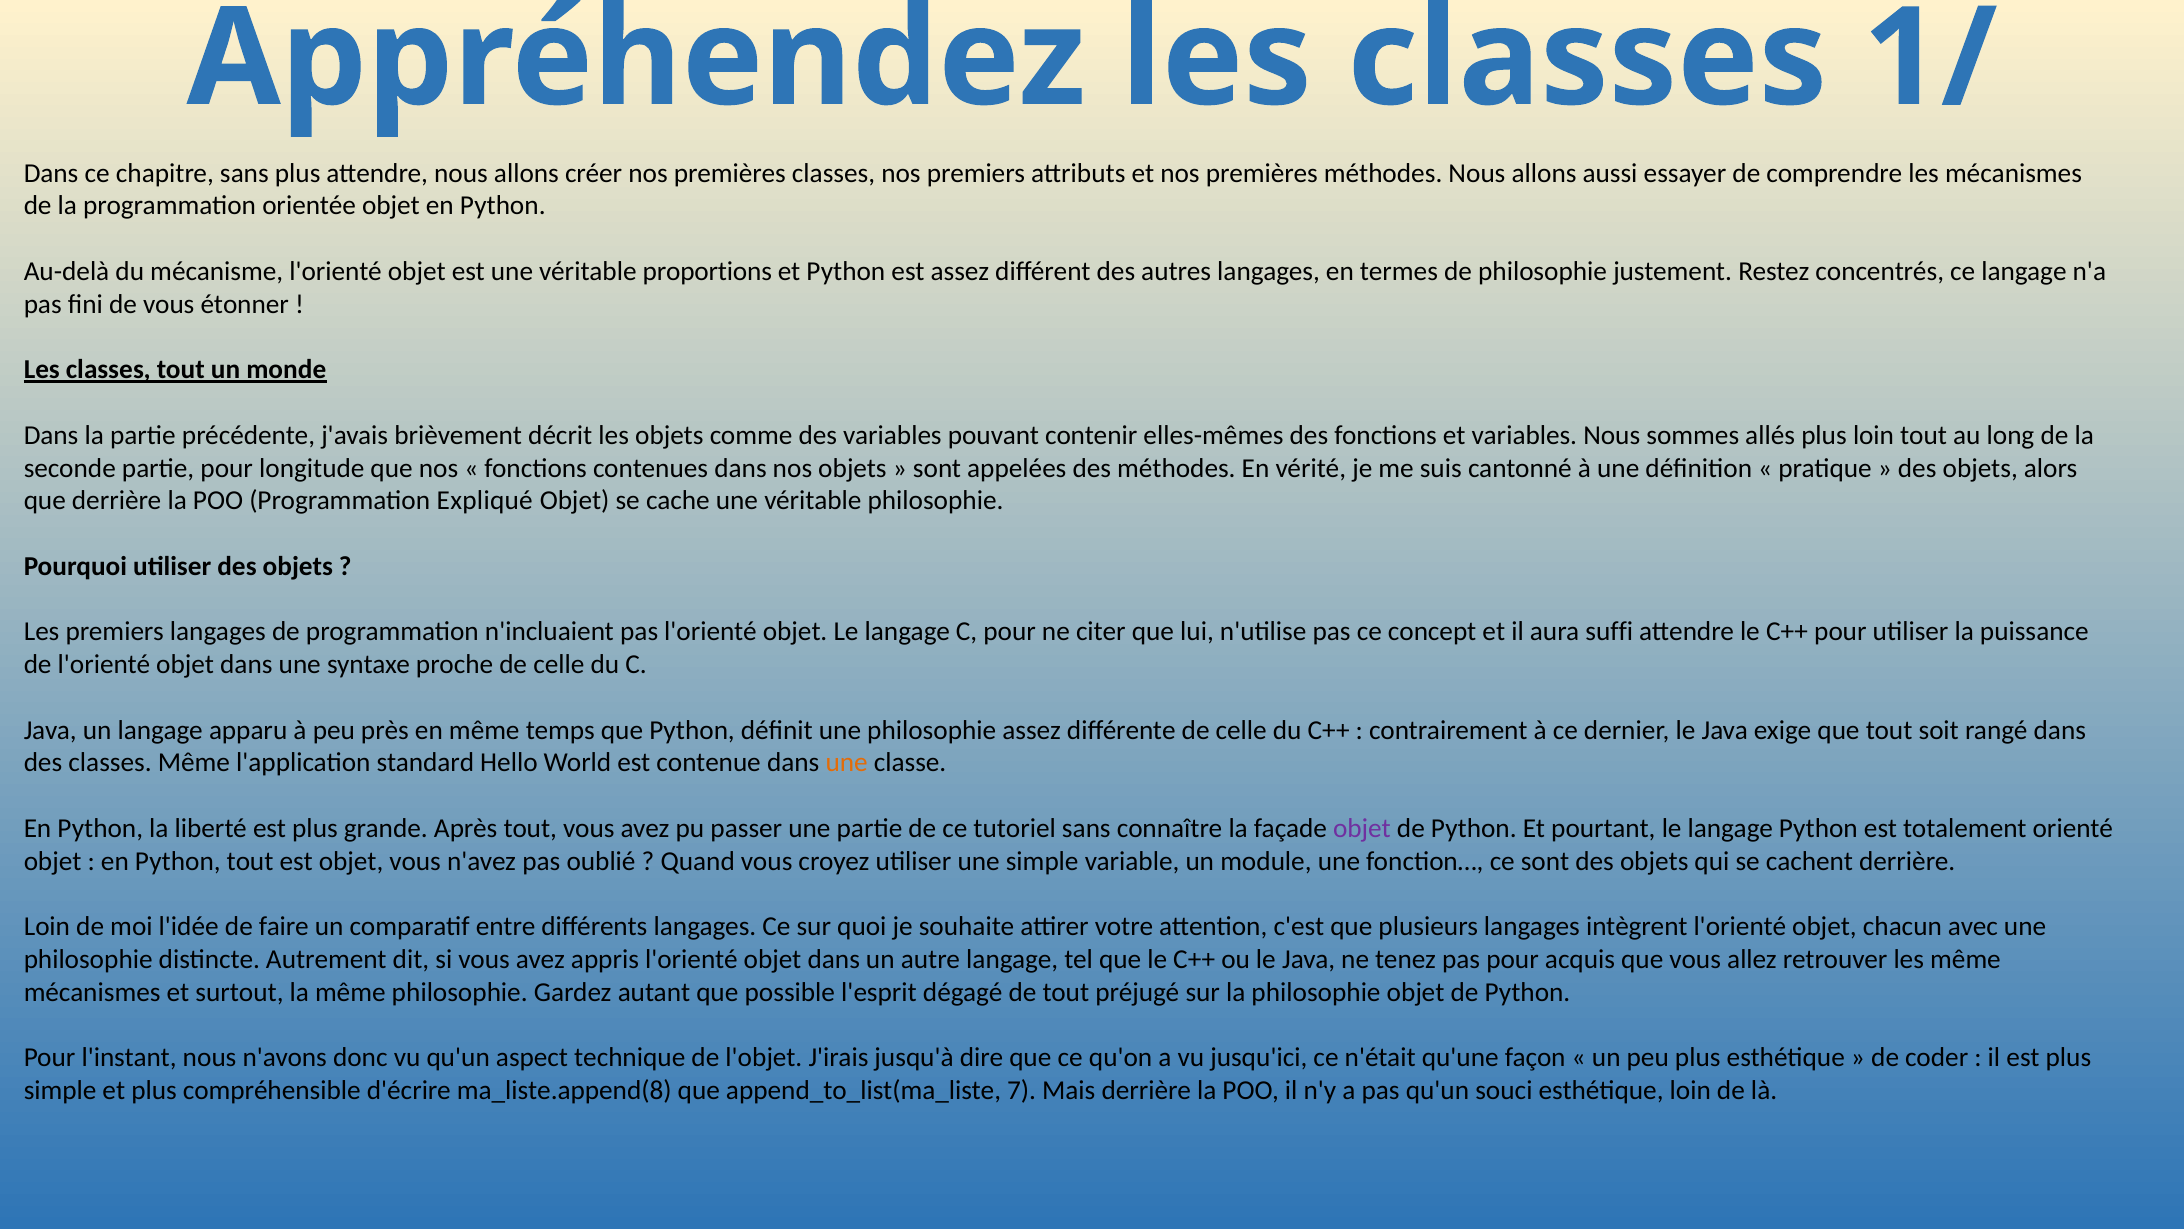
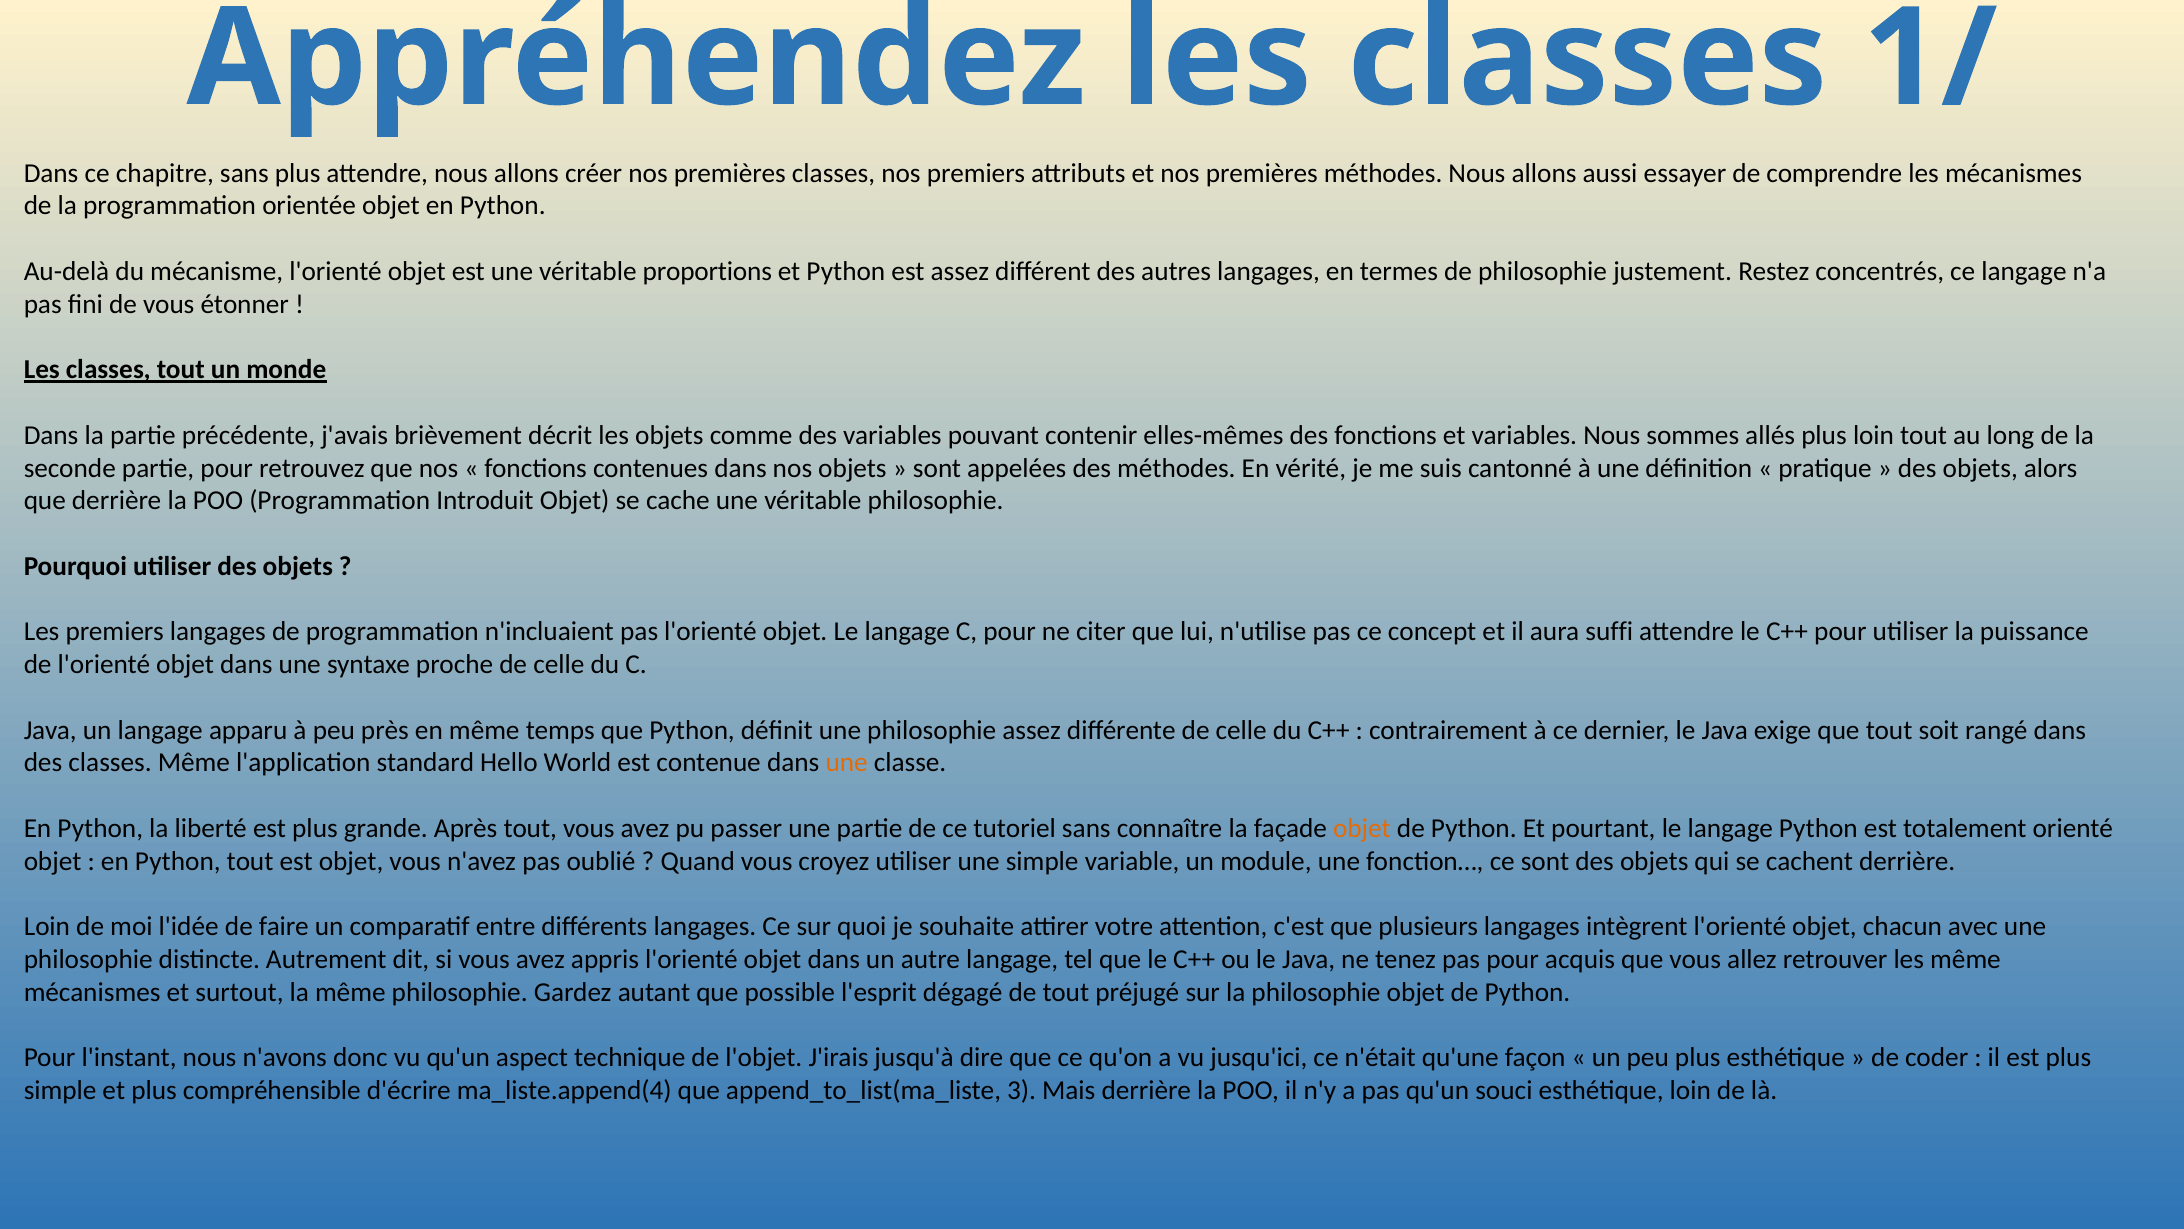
longitude: longitude -> retrouvez
Expliqué: Expliqué -> Introduit
objet at (1362, 828) colour: purple -> orange
ma_liste.append(8: ma_liste.append(8 -> ma_liste.append(4
7: 7 -> 3
